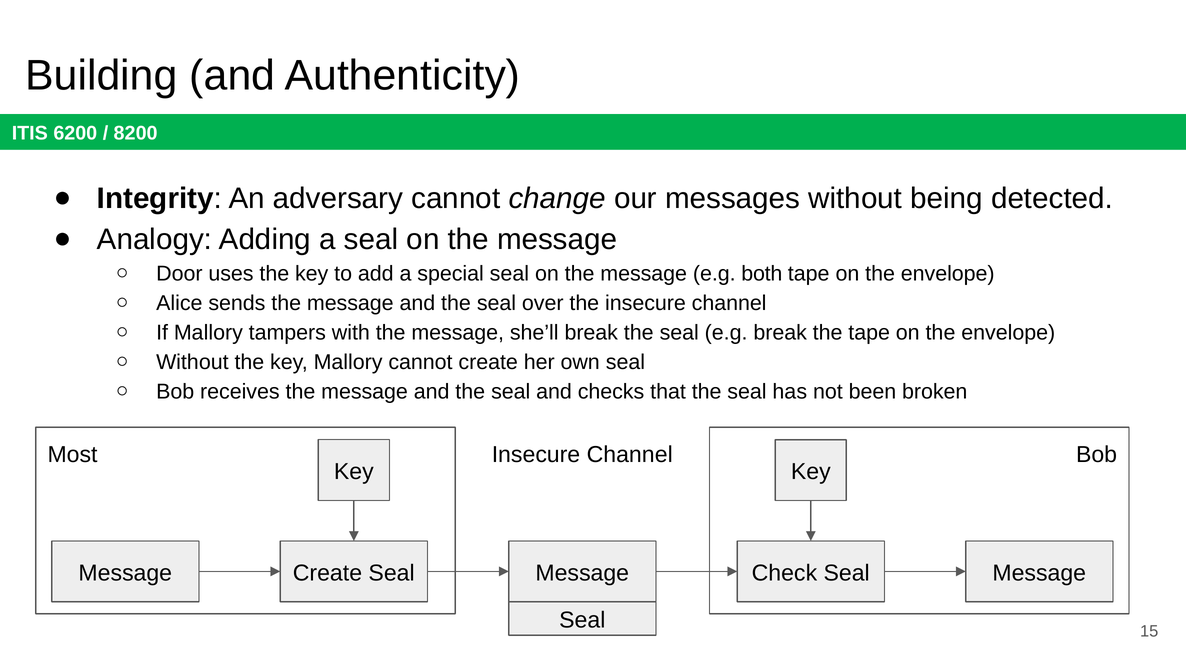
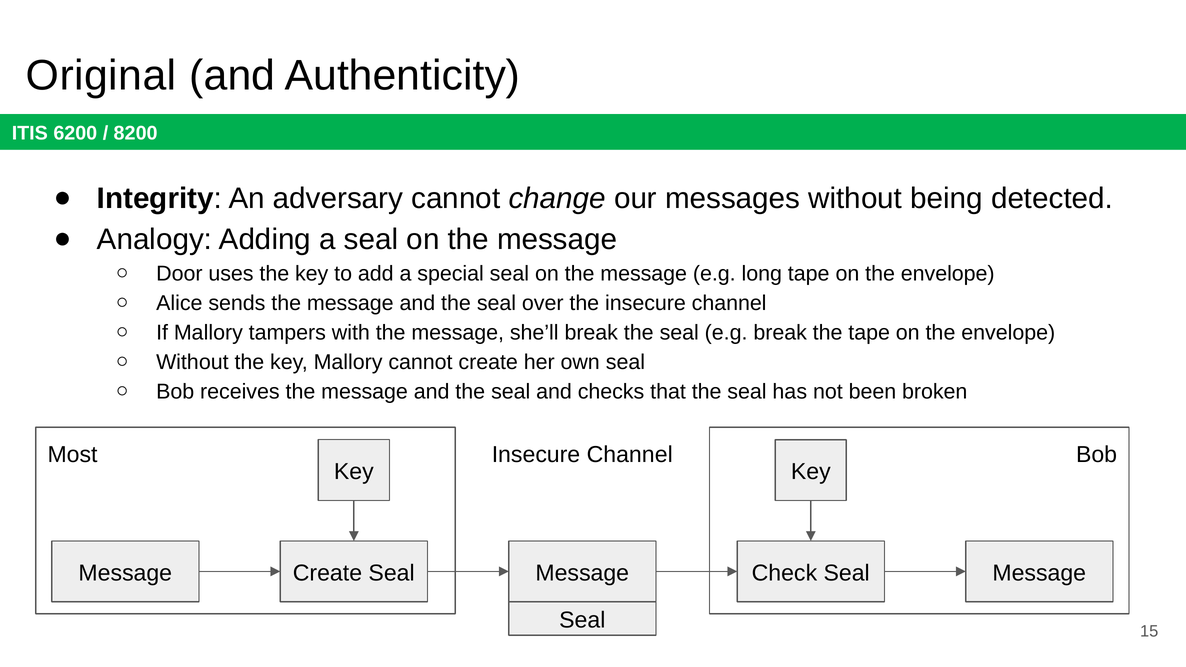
Building: Building -> Original
both: both -> long
